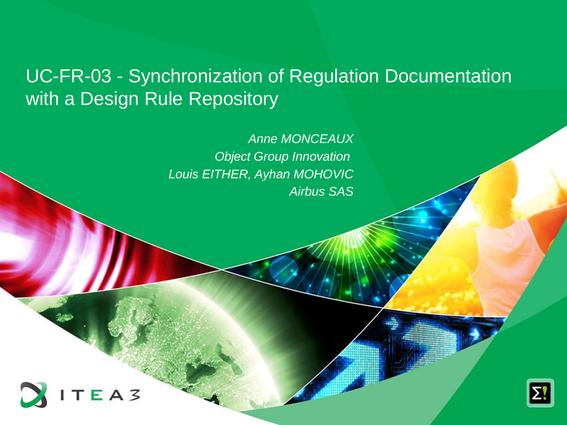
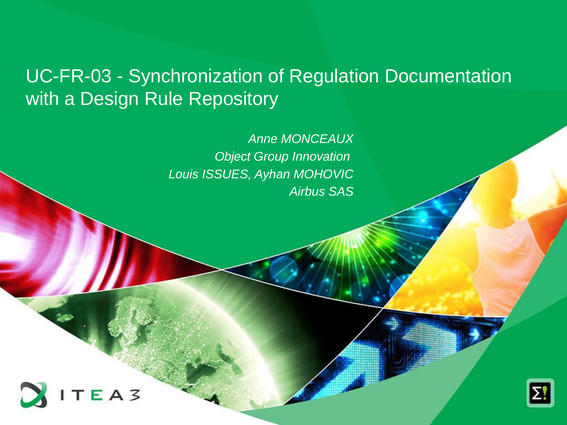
EITHER: EITHER -> ISSUES
